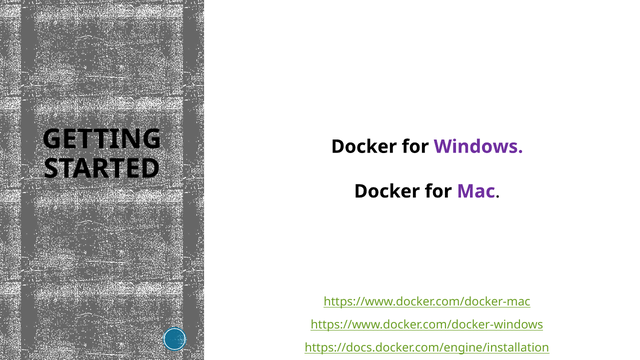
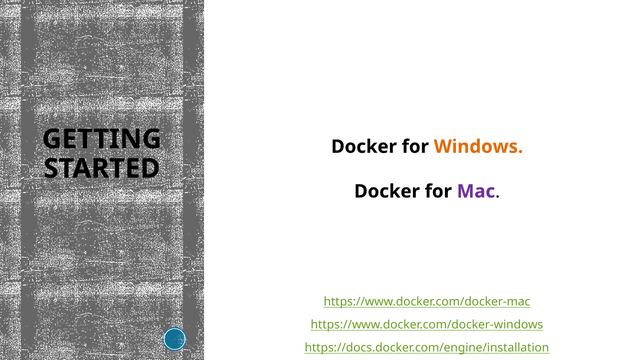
Windows colour: purple -> orange
